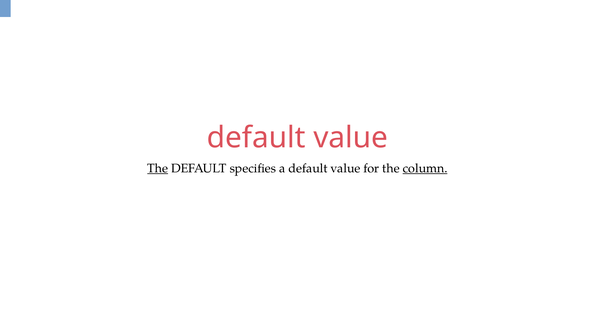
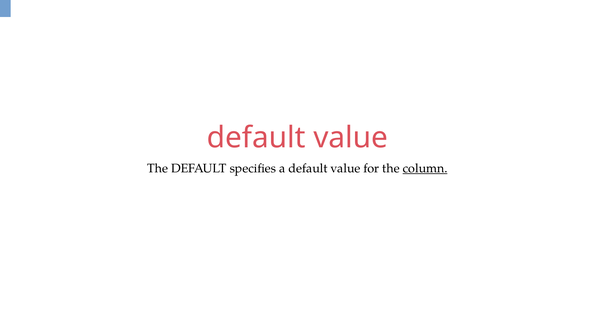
The at (158, 168) underline: present -> none
